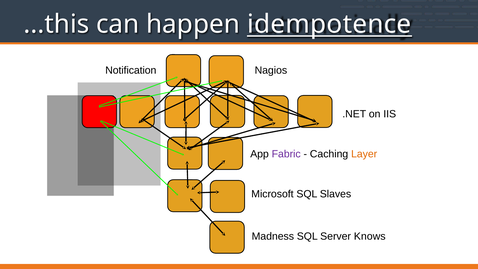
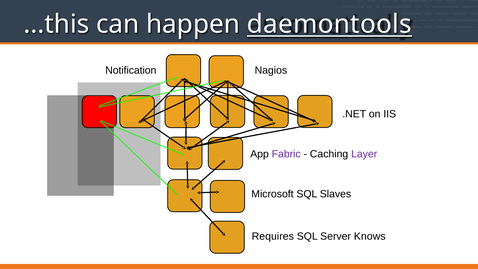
idempotence: idempotence -> daemontools
Layer colour: orange -> purple
Madness: Madness -> Requires
